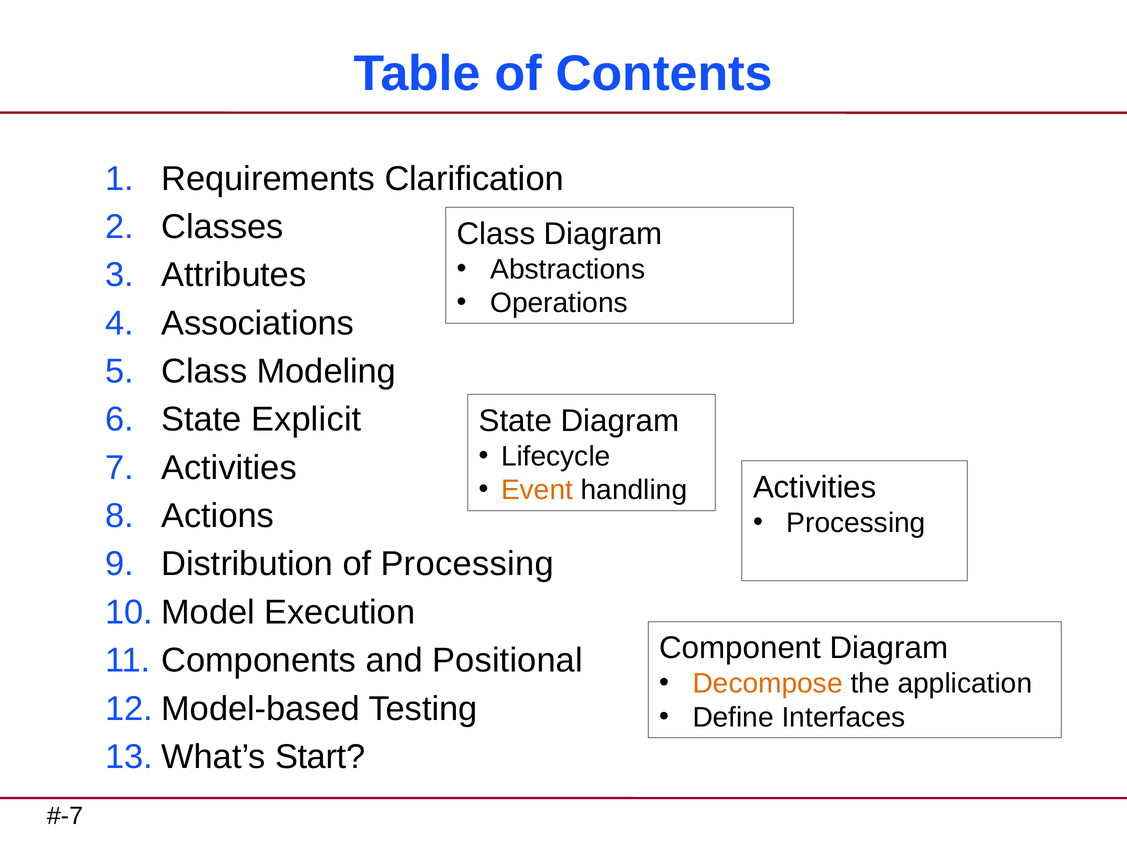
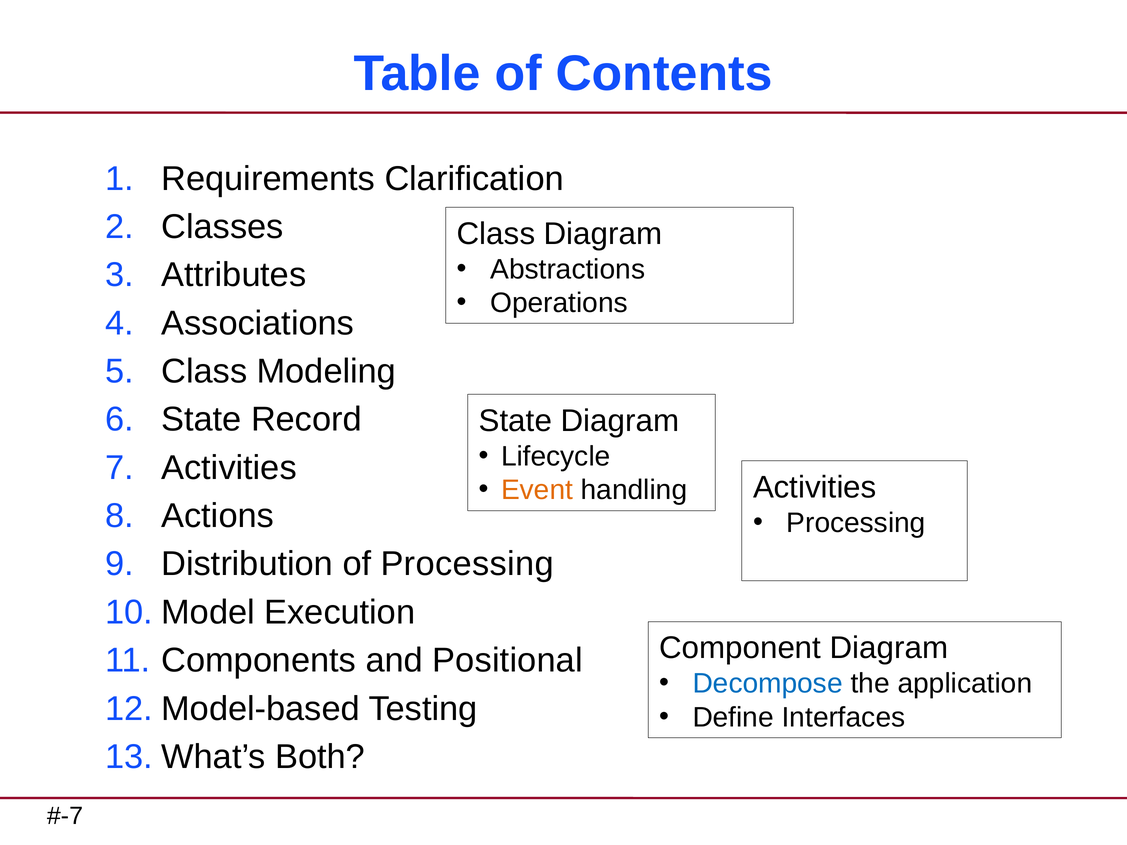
Explicit: Explicit -> Record
Decompose colour: orange -> blue
Start: Start -> Both
